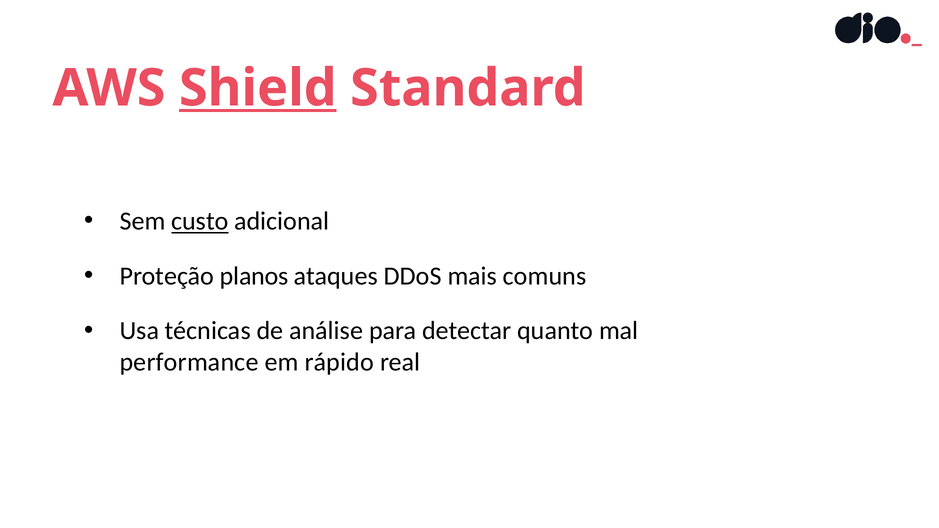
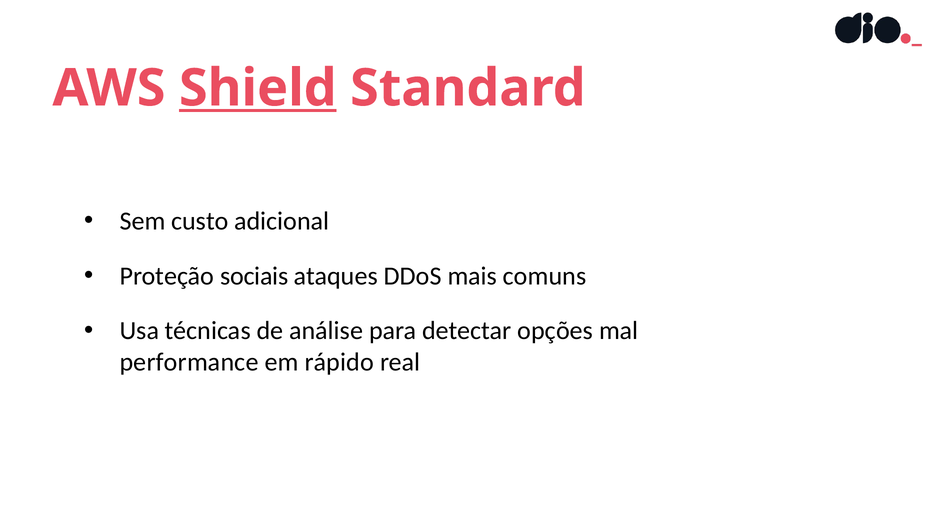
custo underline: present -> none
planos: planos -> sociais
quanto: quanto -> opções
